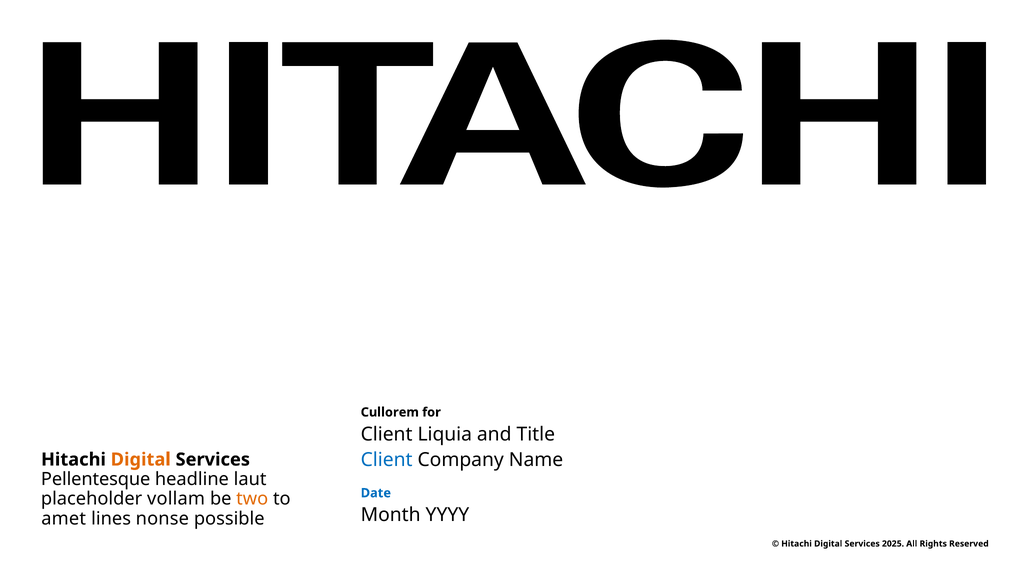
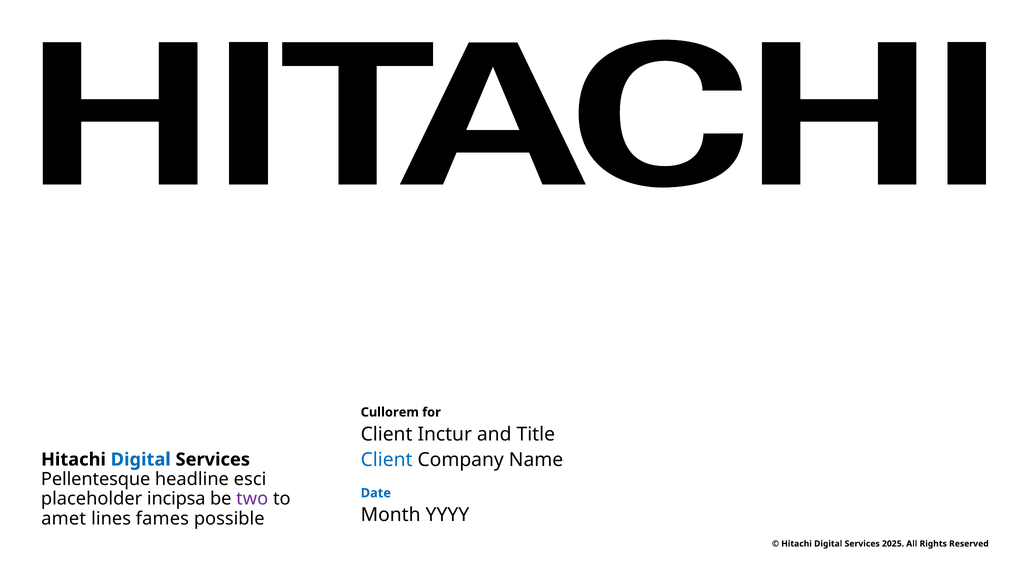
Liquia: Liquia -> Inctur
Digital at (141, 459) colour: orange -> blue
laut: laut -> esci
vollam: vollam -> incipsa
two colour: orange -> purple
nonse: nonse -> fames
